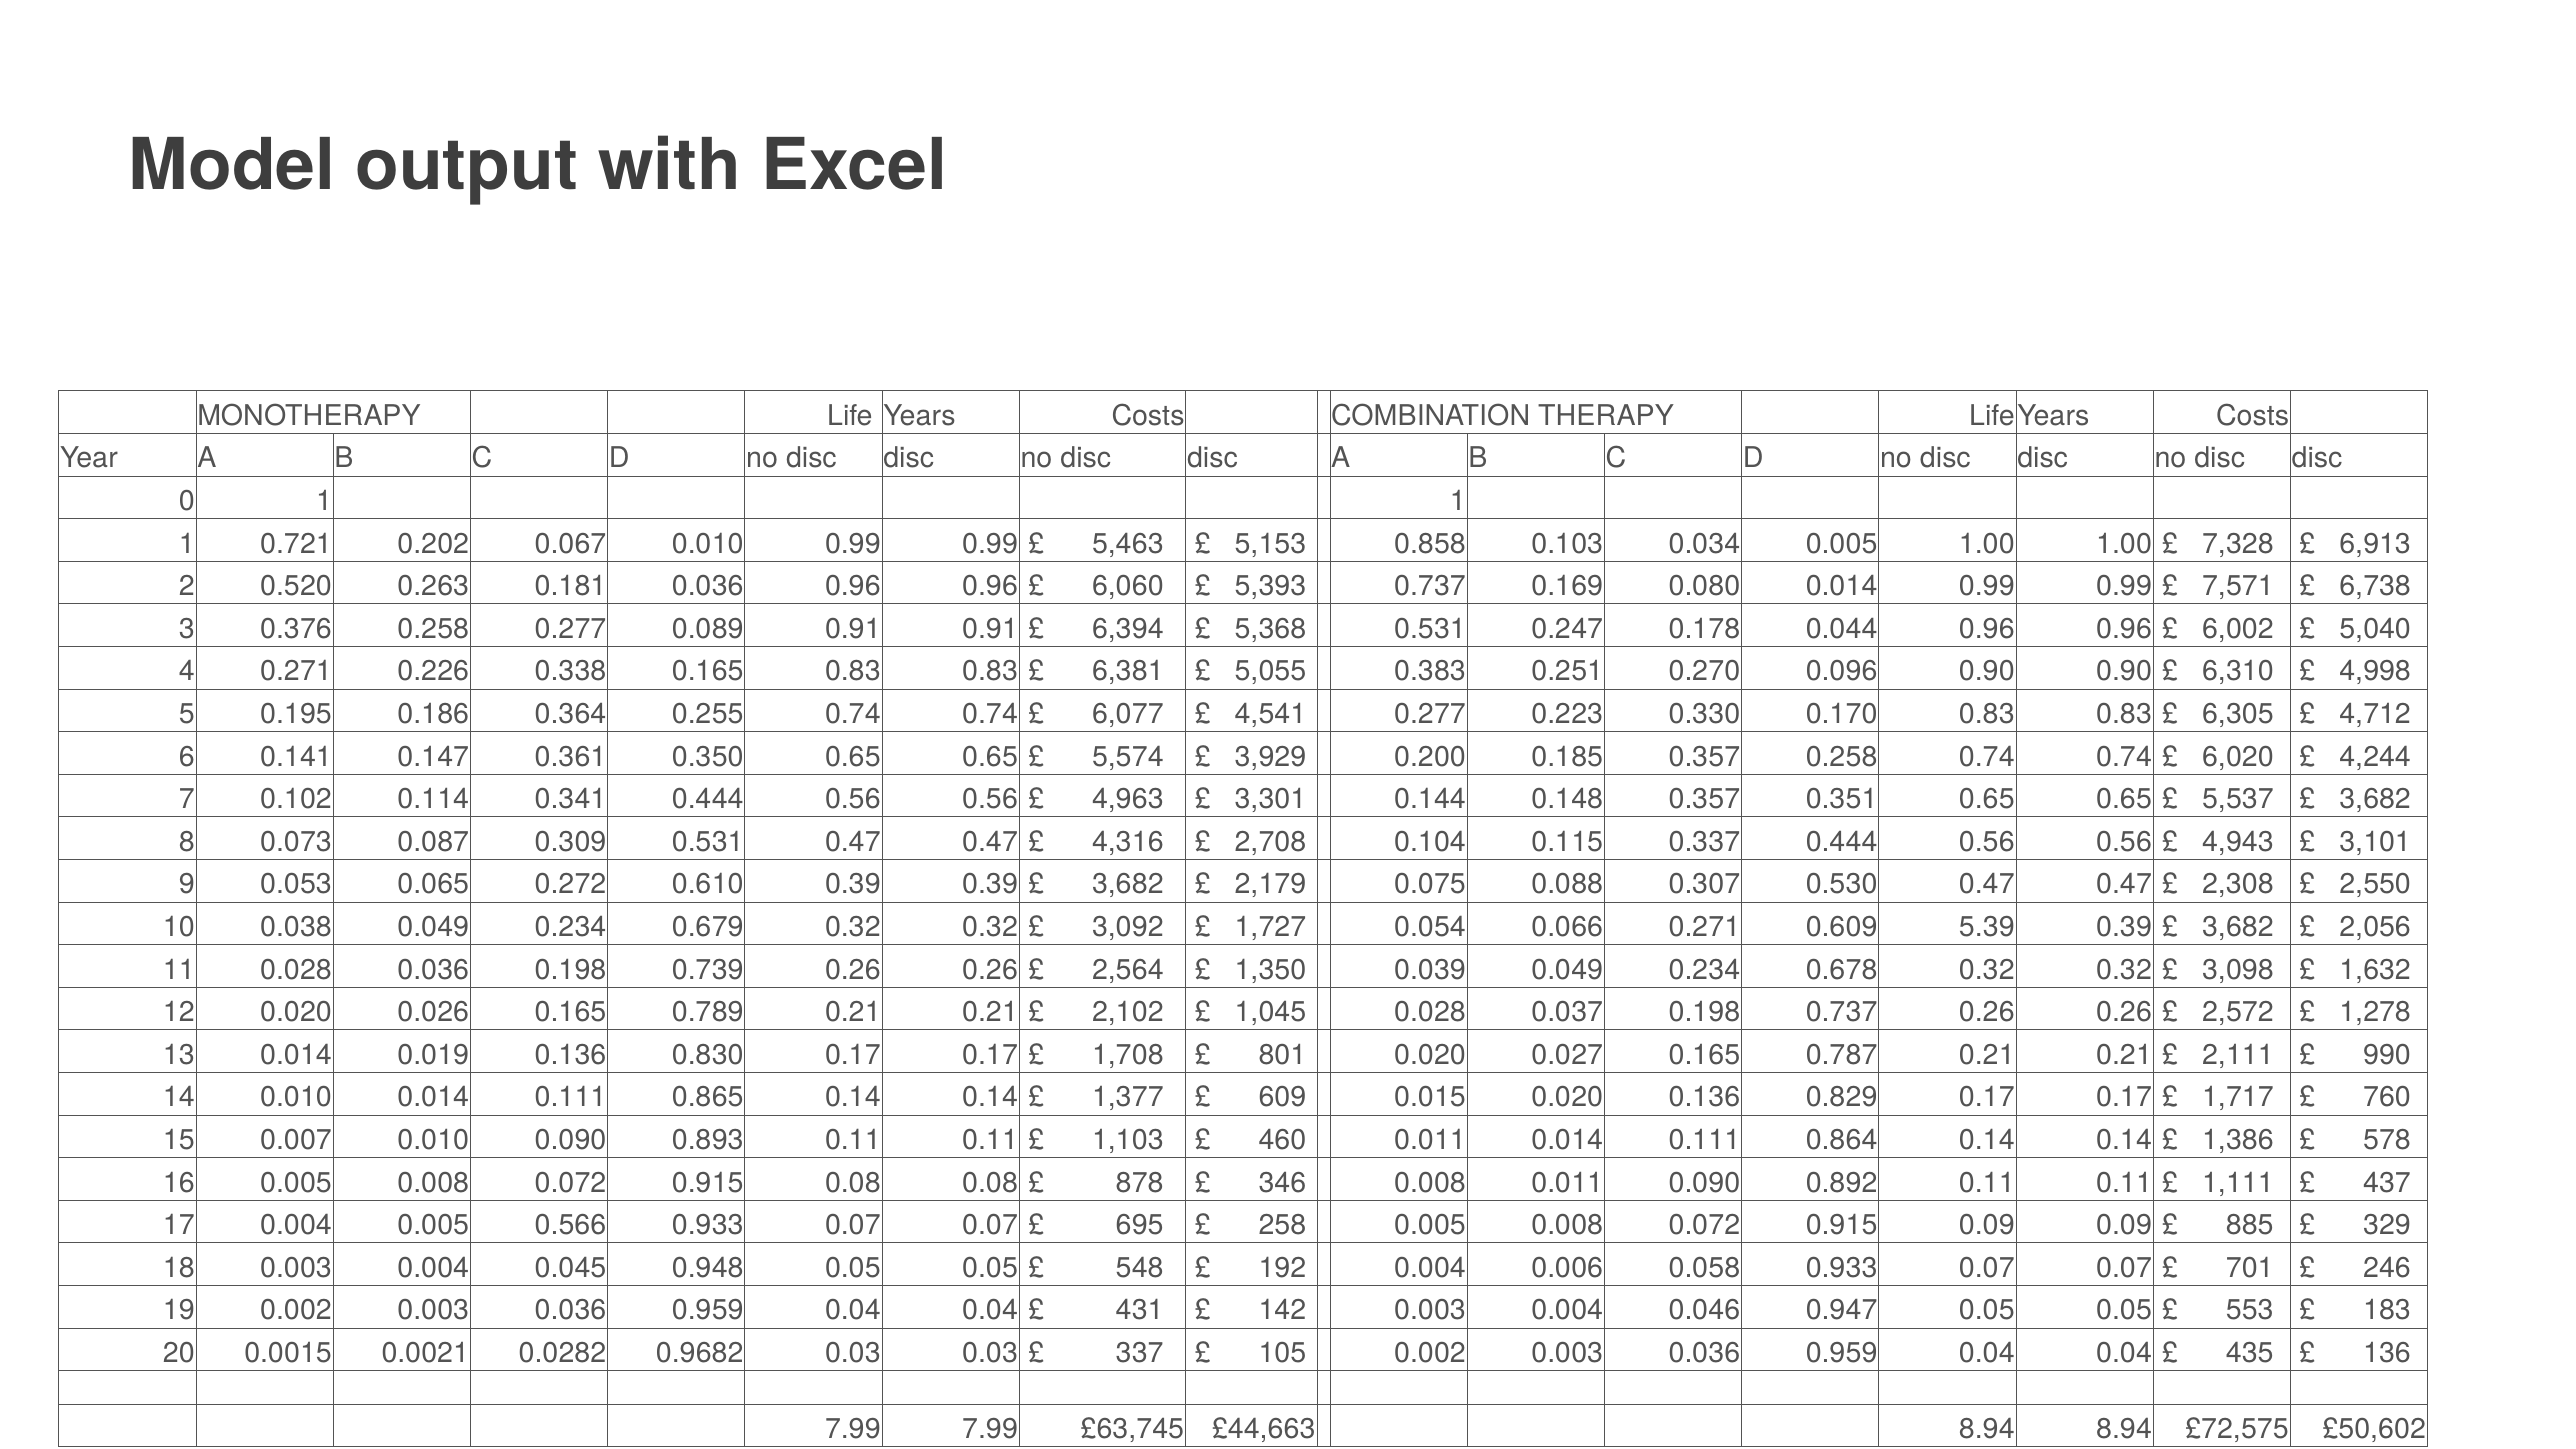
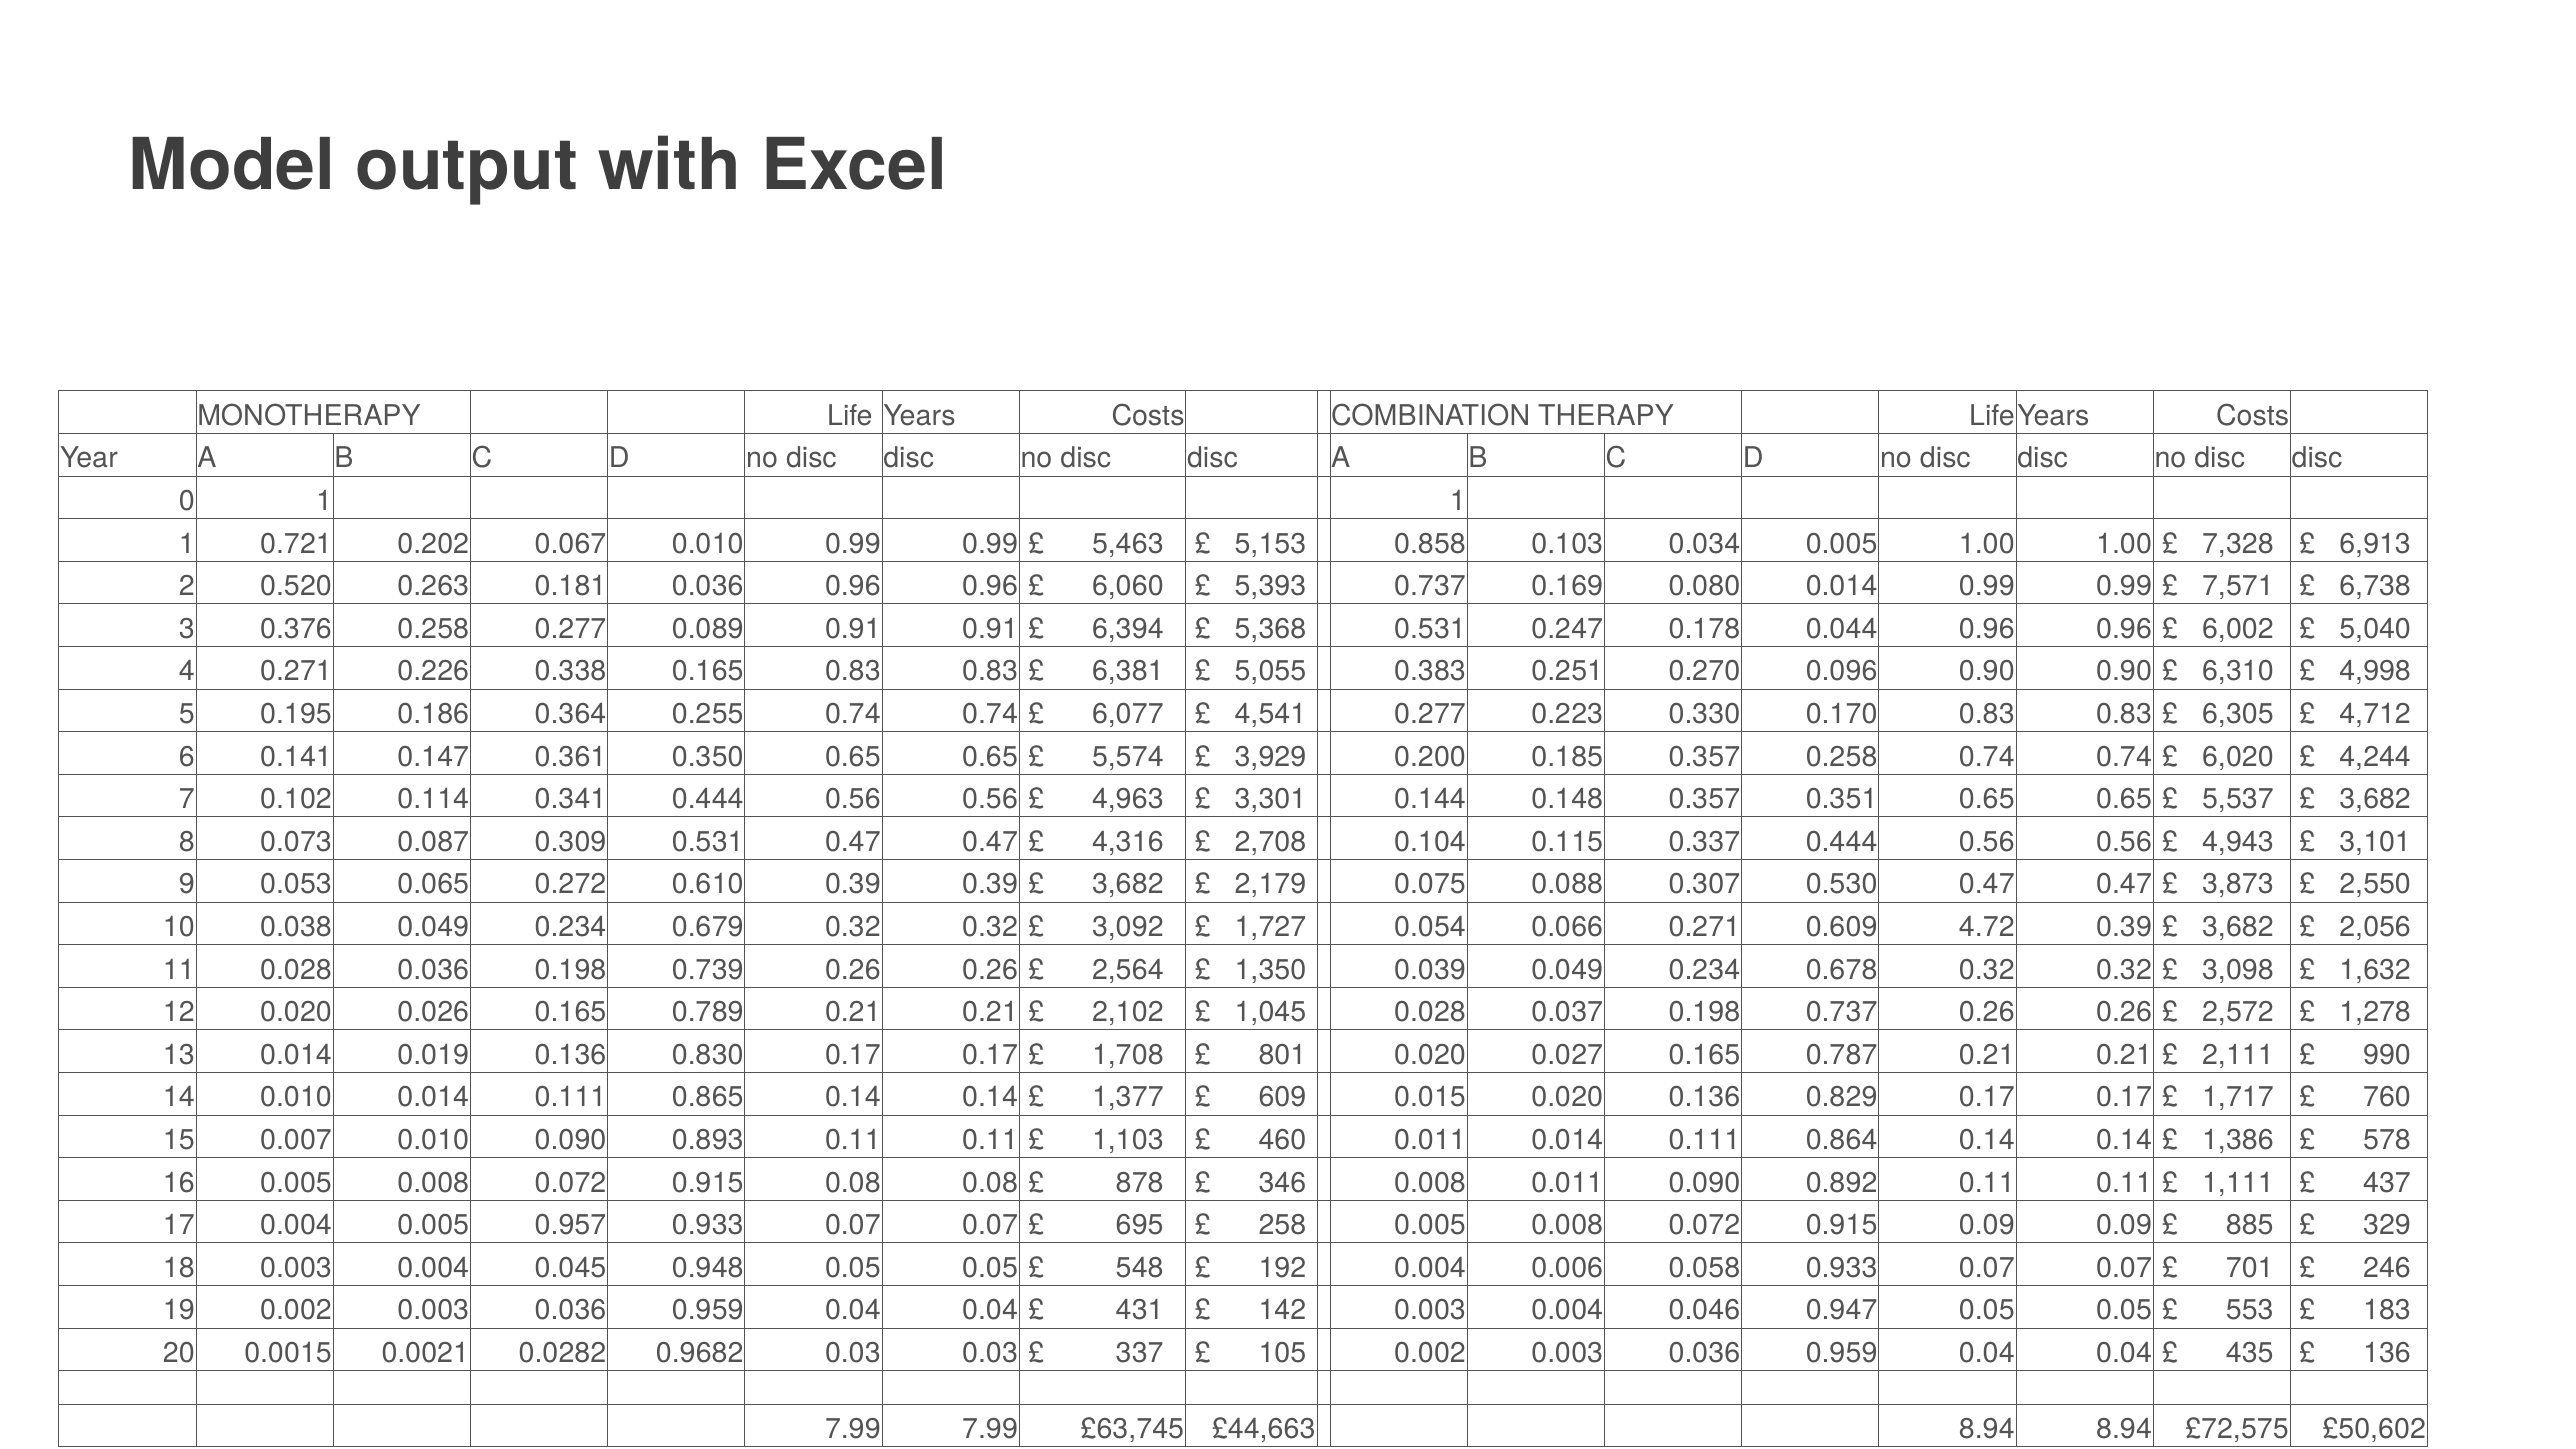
2,308: 2,308 -> 3,873
5.39: 5.39 -> 4.72
0.566: 0.566 -> 0.957
